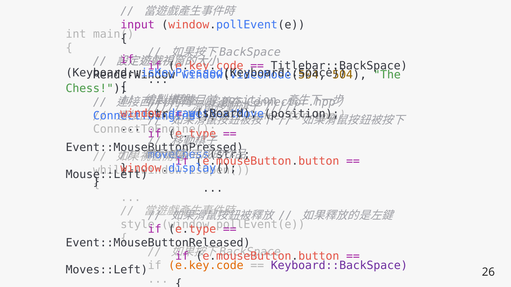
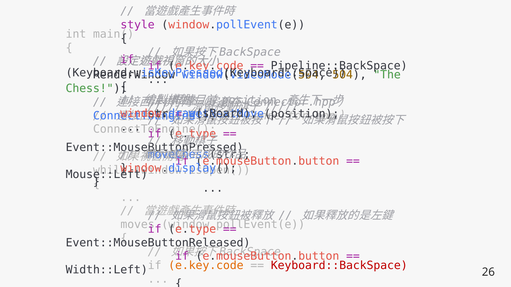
input: input -> style
Titlebar::BackSpace: Titlebar::BackSpace -> Pipeline::BackSpace
style: style -> moves
Keyboard::BackSpace colour: purple -> red
Moves::Left: Moves::Left -> Width::Left
